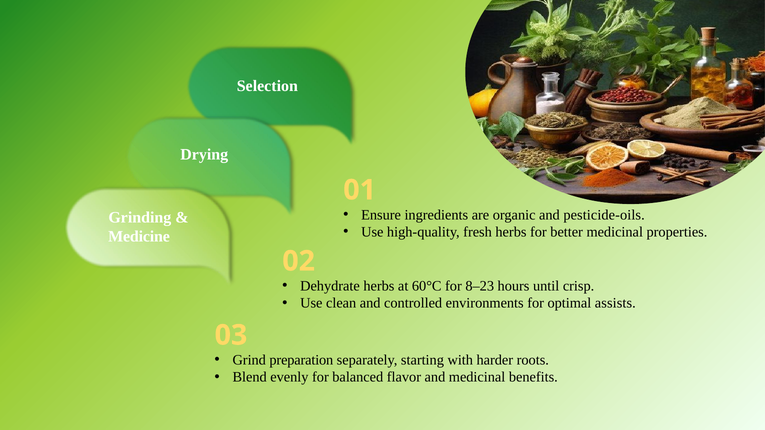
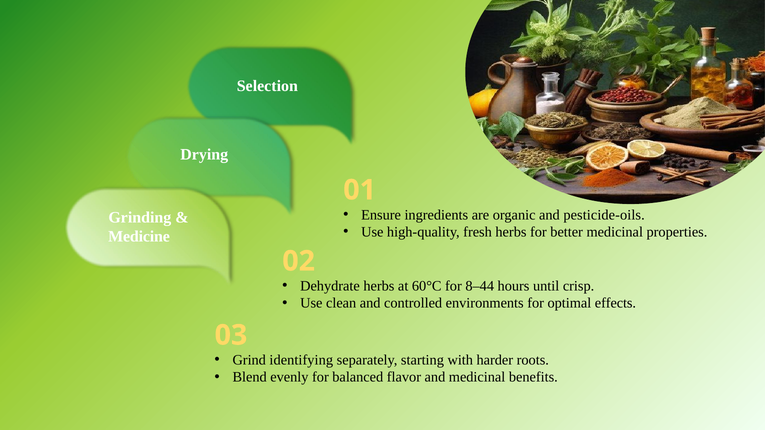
8–23: 8–23 -> 8–44
assists: assists -> effects
preparation: preparation -> identifying
